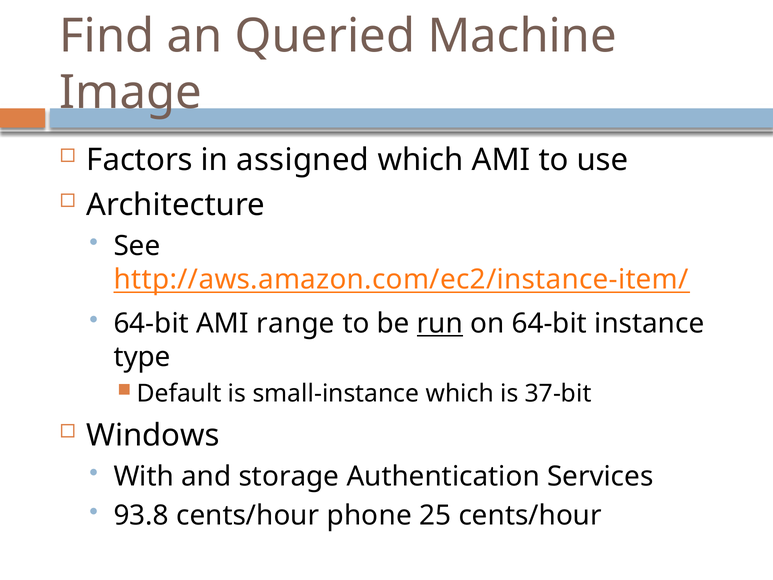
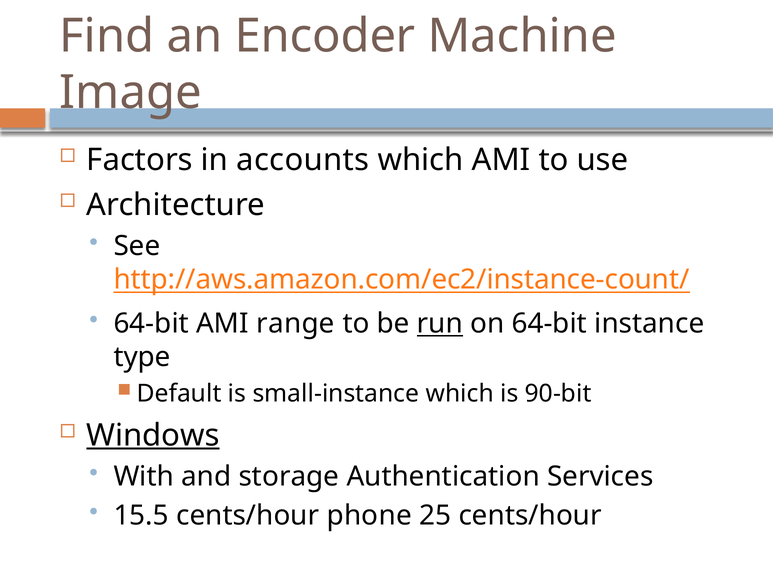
Queried: Queried -> Encoder
assigned: assigned -> accounts
http://aws.amazon.com/ec2/instance-item/: http://aws.amazon.com/ec2/instance-item/ -> http://aws.amazon.com/ec2/instance-count/
37-bit: 37-bit -> 90-bit
Windows underline: none -> present
93.8: 93.8 -> 15.5
